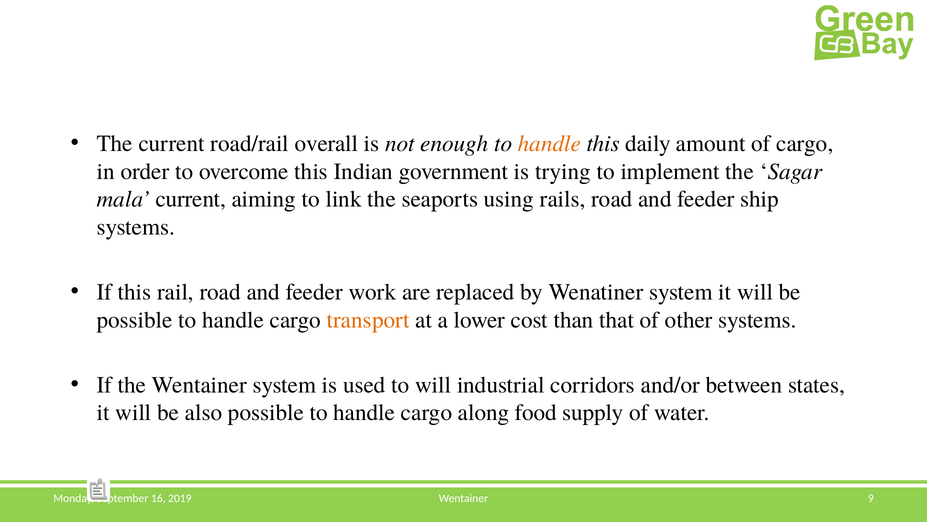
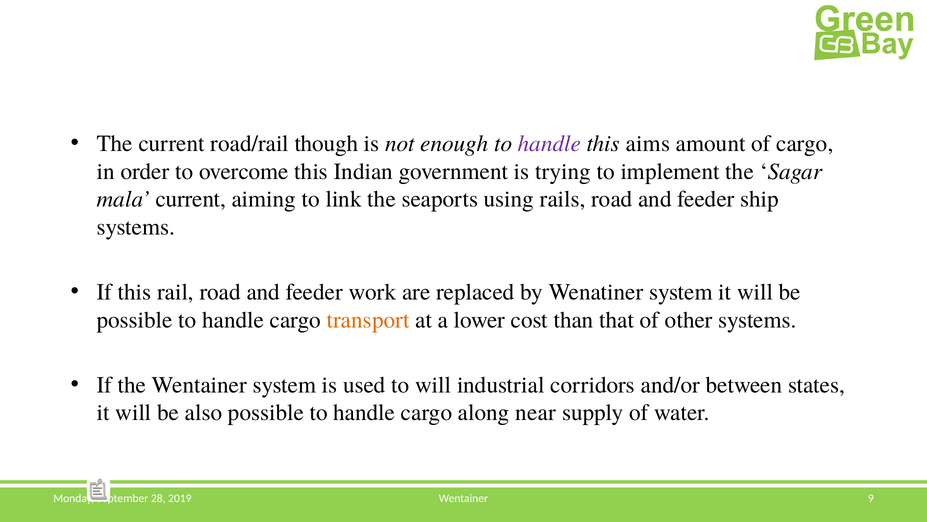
overall: overall -> though
handle at (549, 143) colour: orange -> purple
daily: daily -> aims
food: food -> near
16: 16 -> 28
